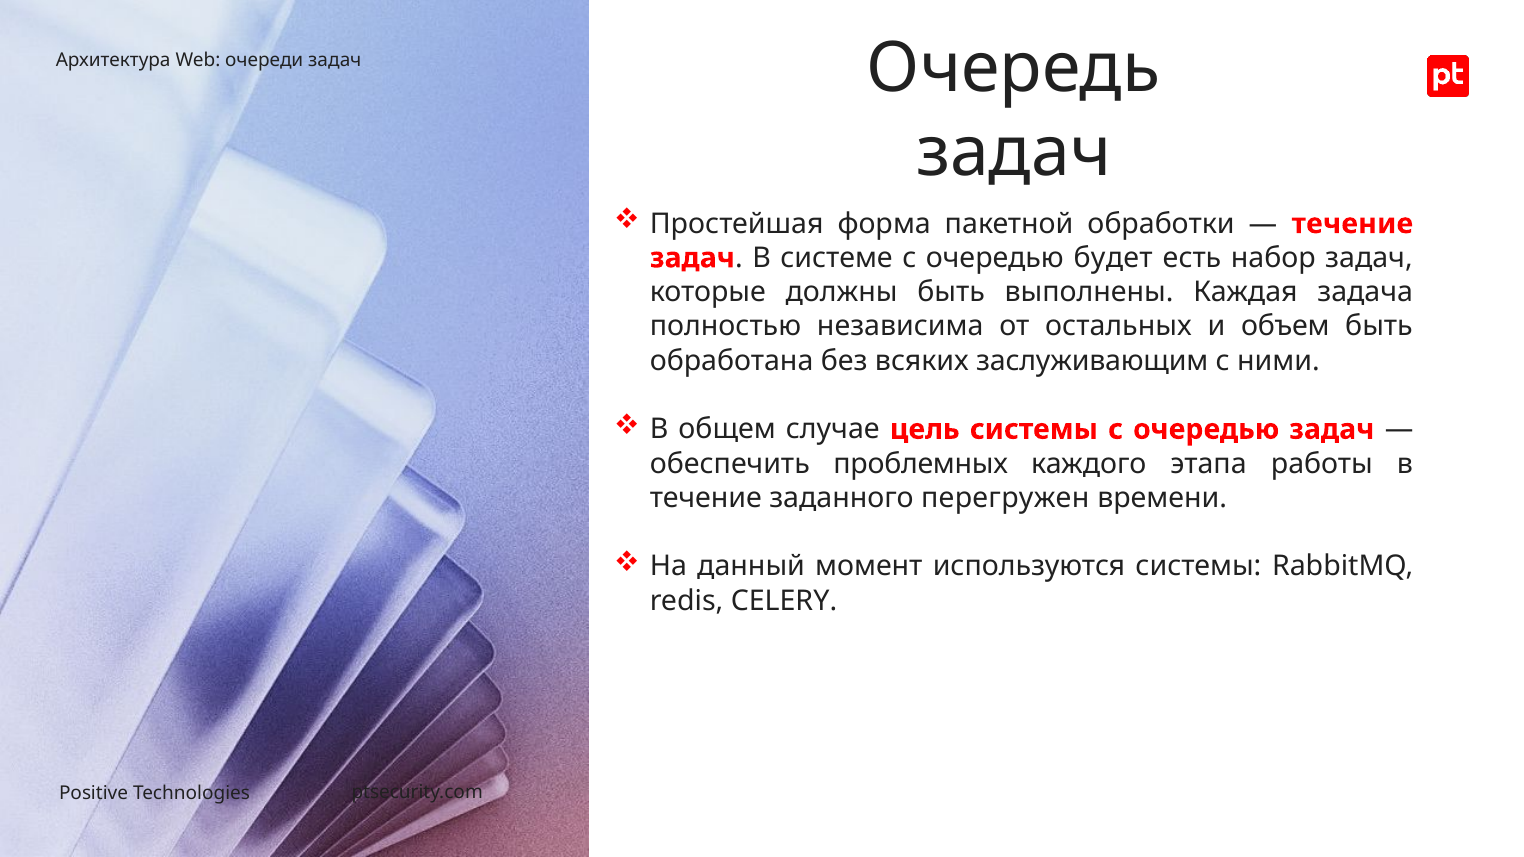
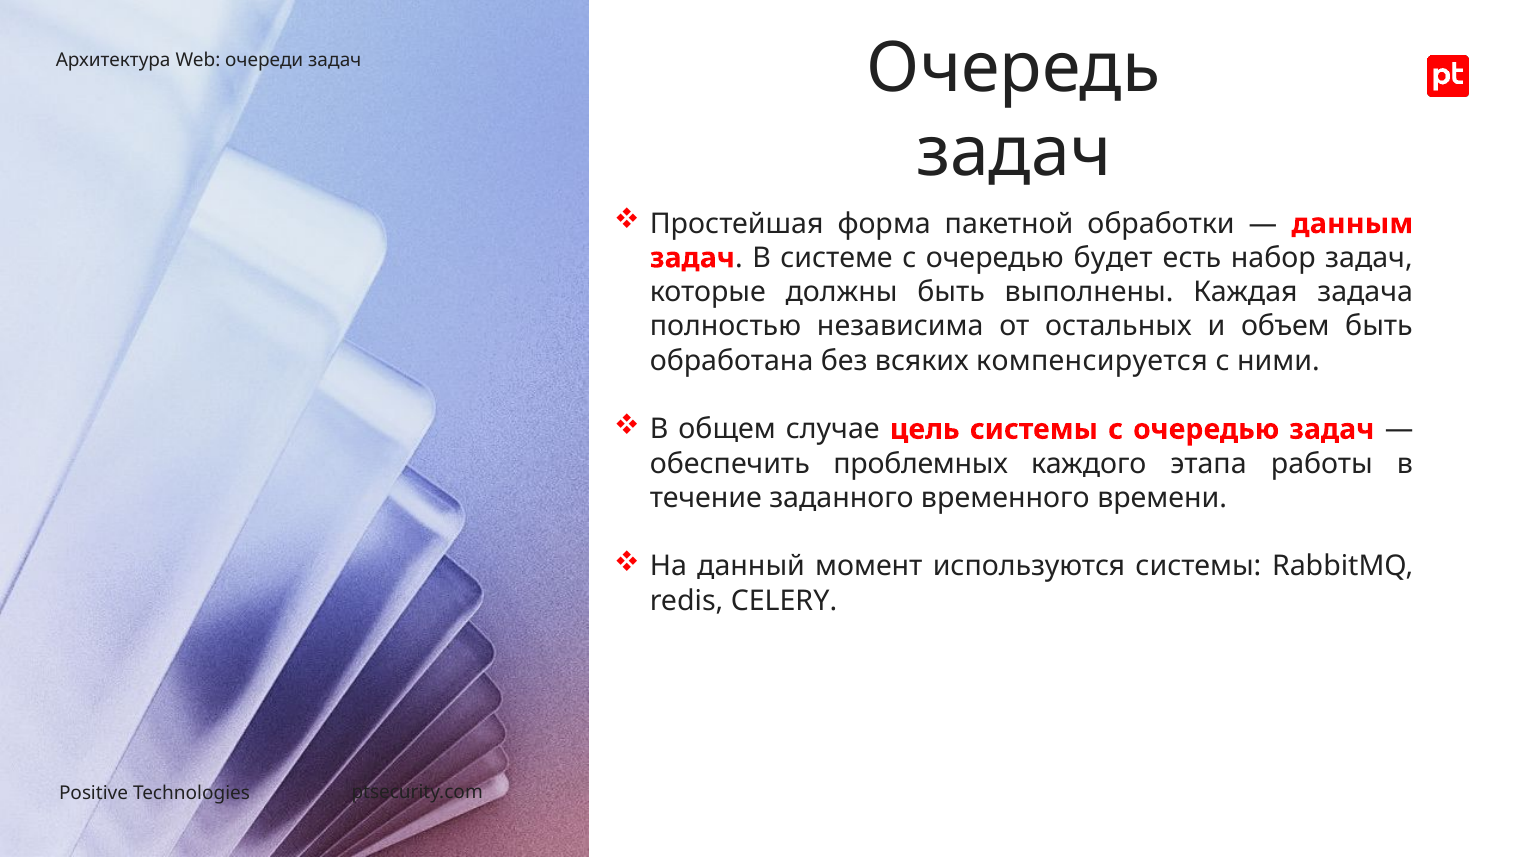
течение at (1352, 224): течение -> данным
заслуживающим: заслуживающим -> компенсируется
перегружен: перегружен -> временного
